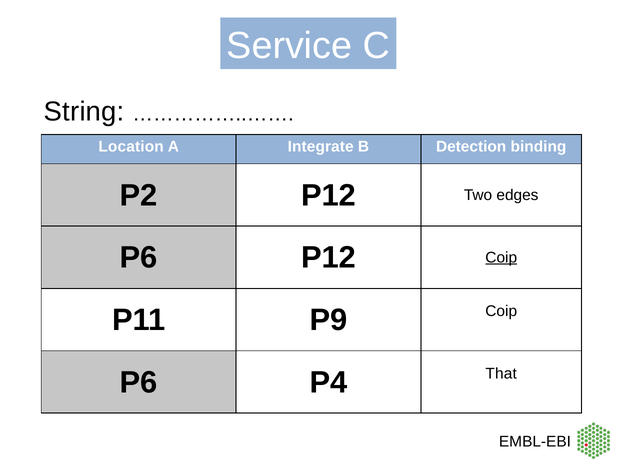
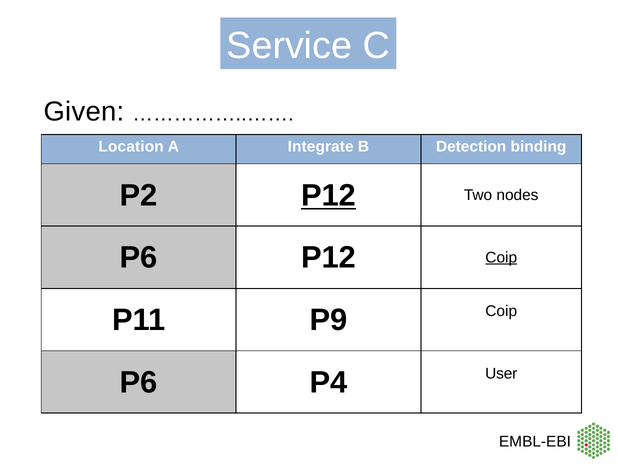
String: String -> Given
P12 at (328, 195) underline: none -> present
edges: edges -> nodes
That: That -> User
